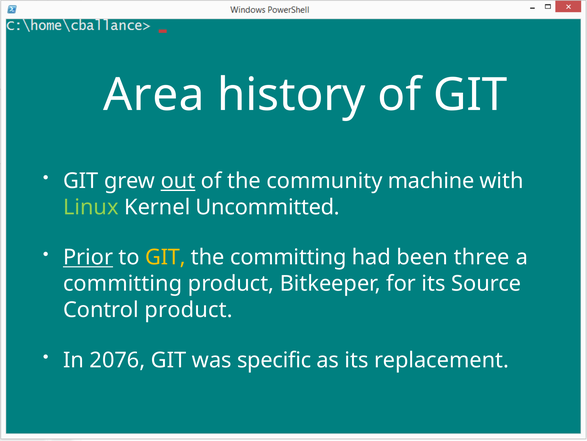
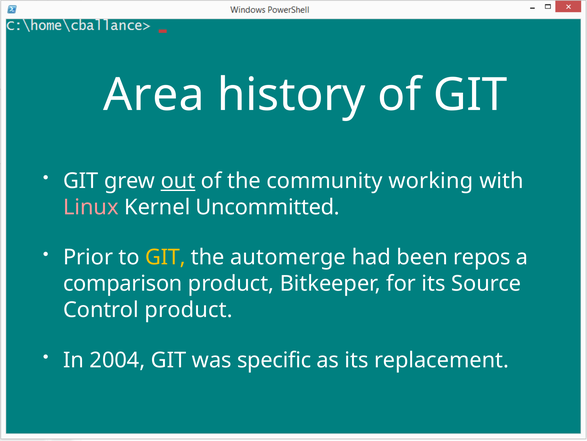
machine: machine -> working
Linux colour: light green -> pink
Prior underline: present -> none
the committing: committing -> automerge
three: three -> repos
committing at (123, 283): committing -> comparison
2076: 2076 -> 2004
